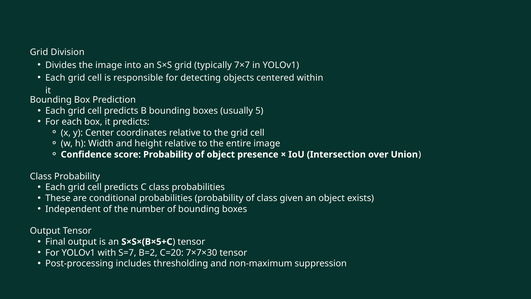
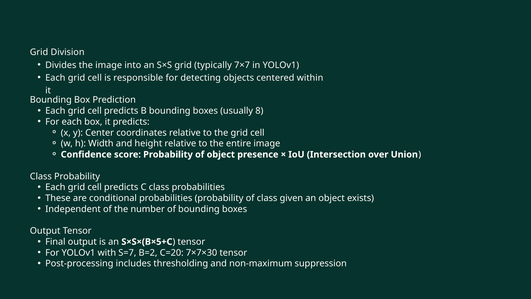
5: 5 -> 8
